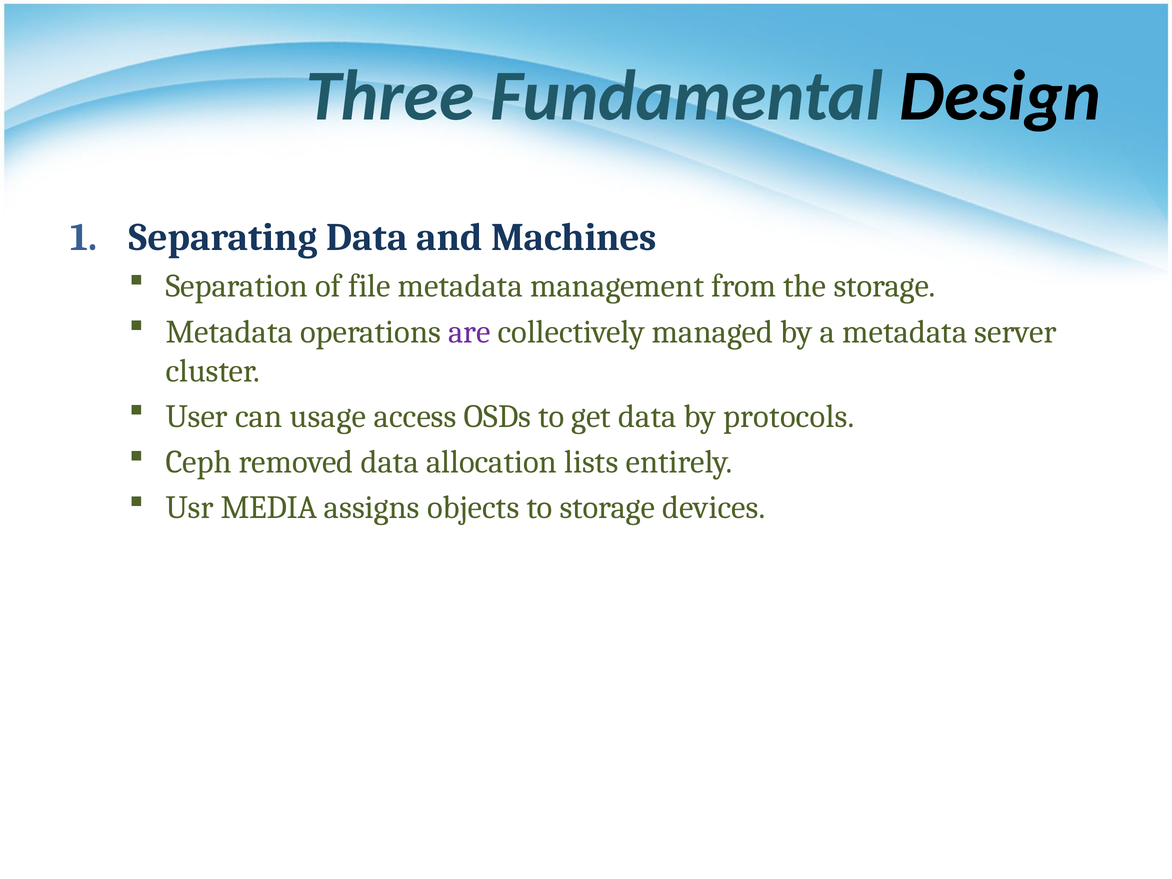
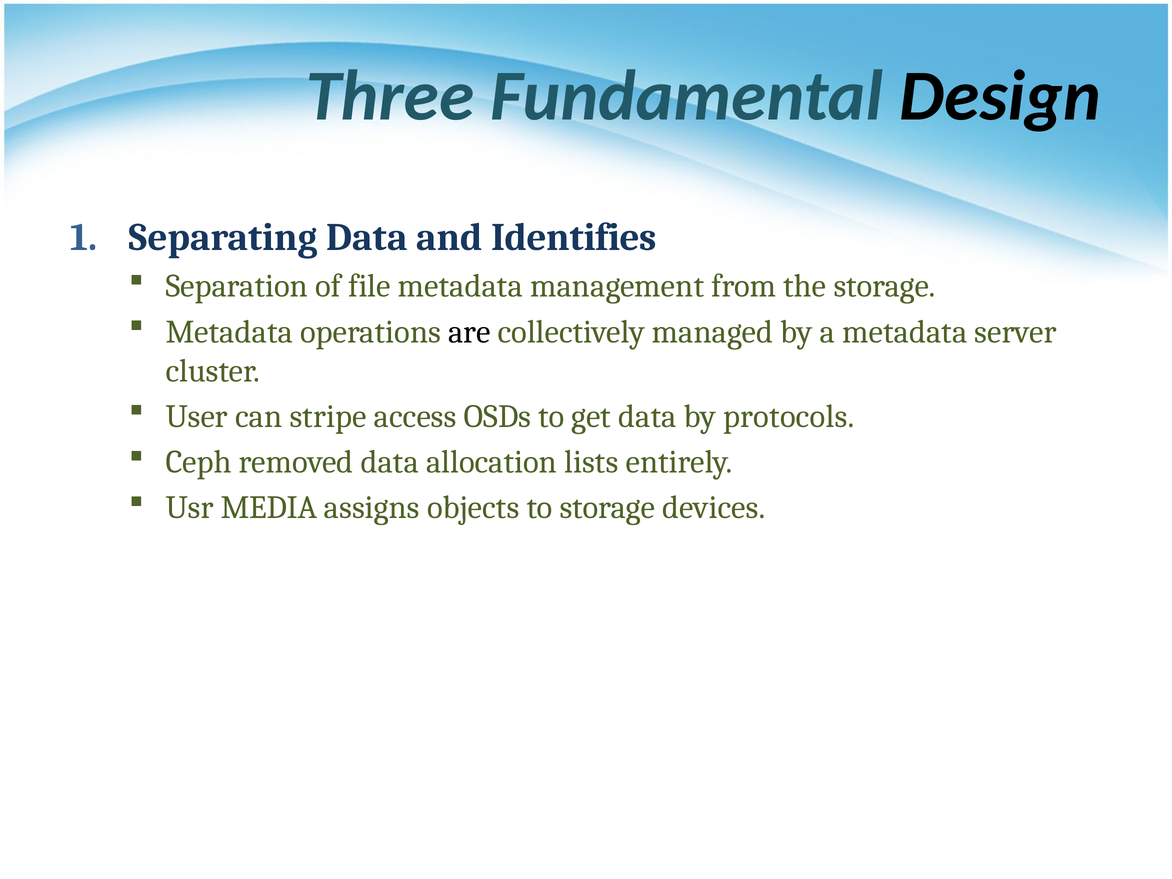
Machines: Machines -> Identifies
are colour: purple -> black
usage: usage -> stripe
